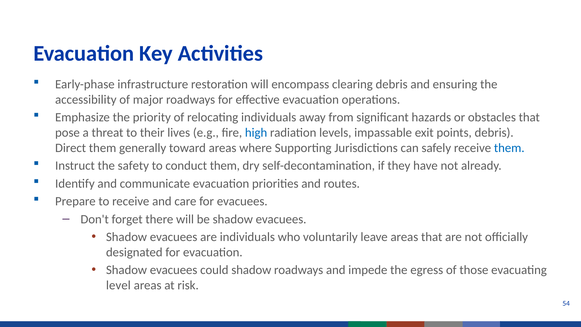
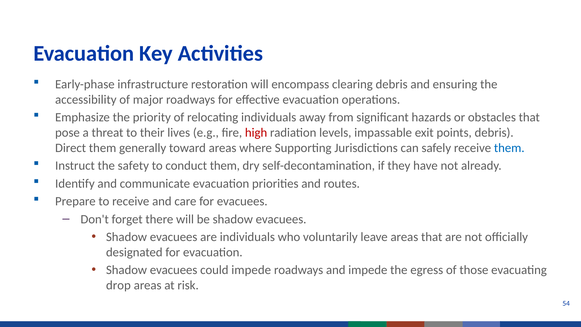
high colour: blue -> red
could shadow: shadow -> impede
level: level -> drop
